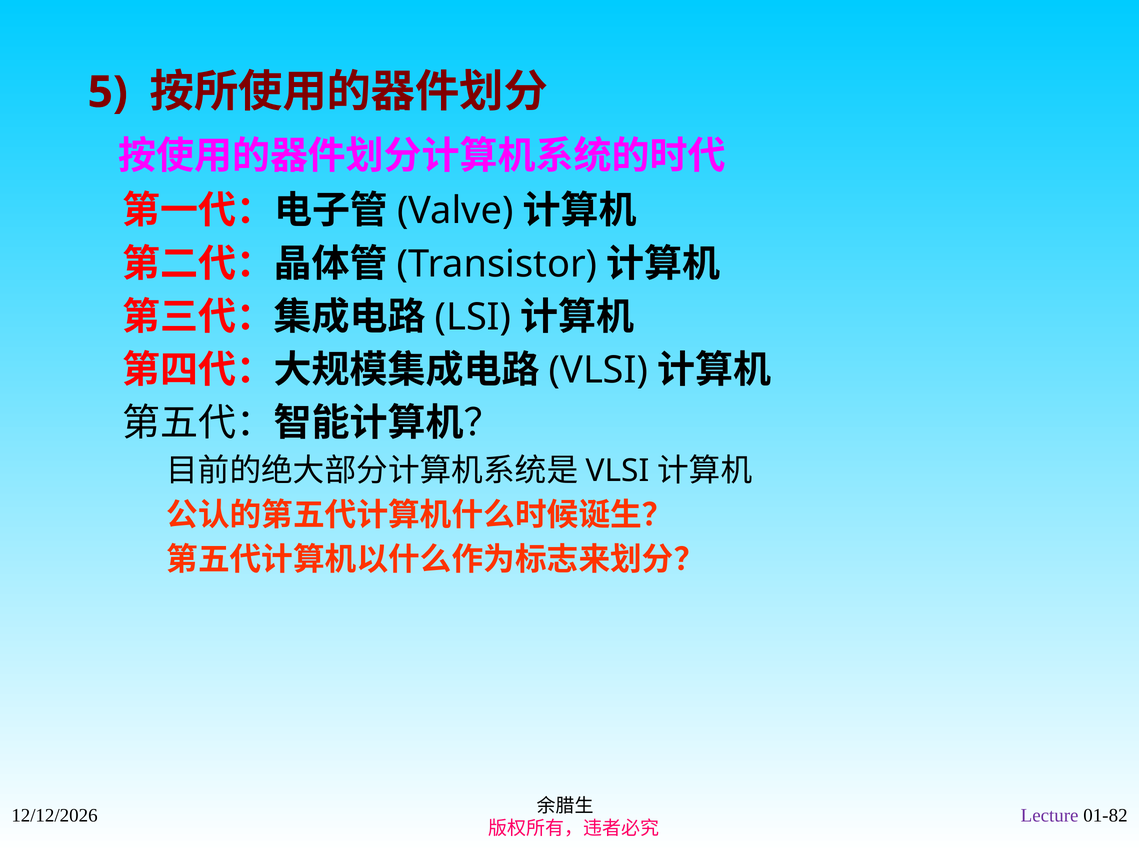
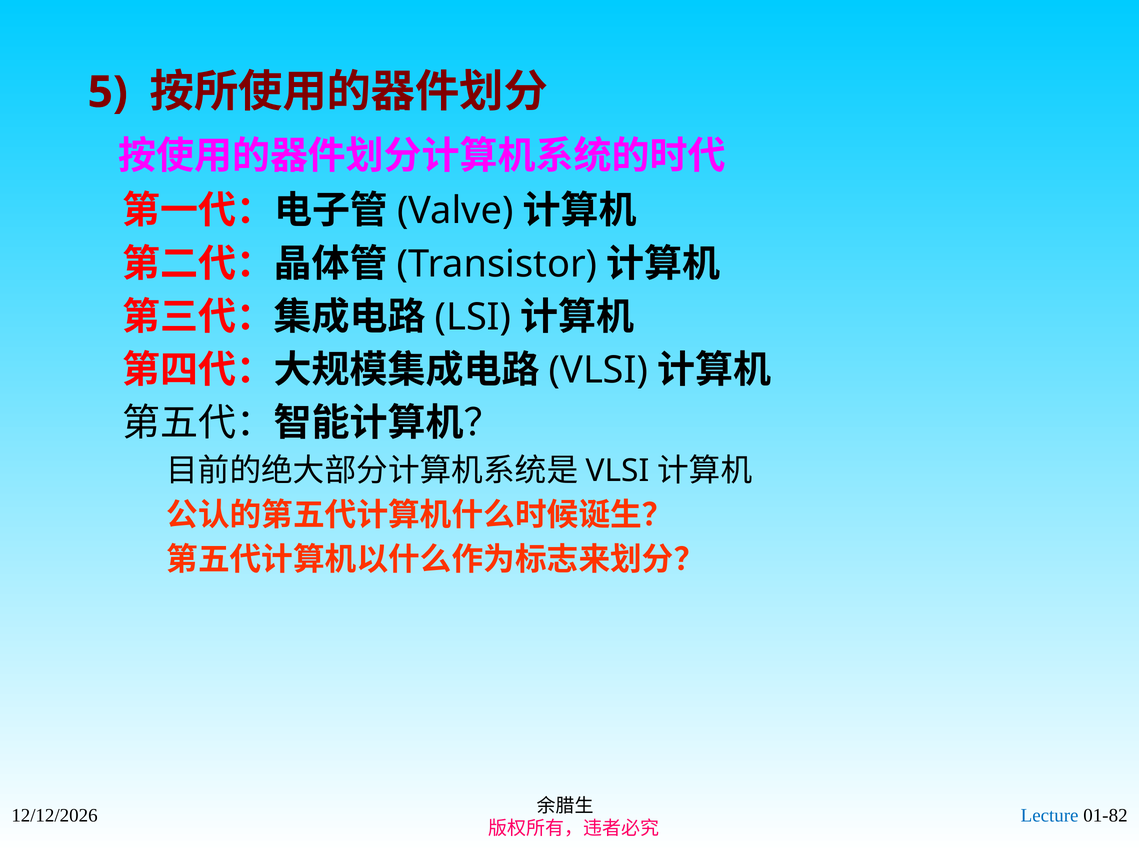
Lecture colour: purple -> blue
